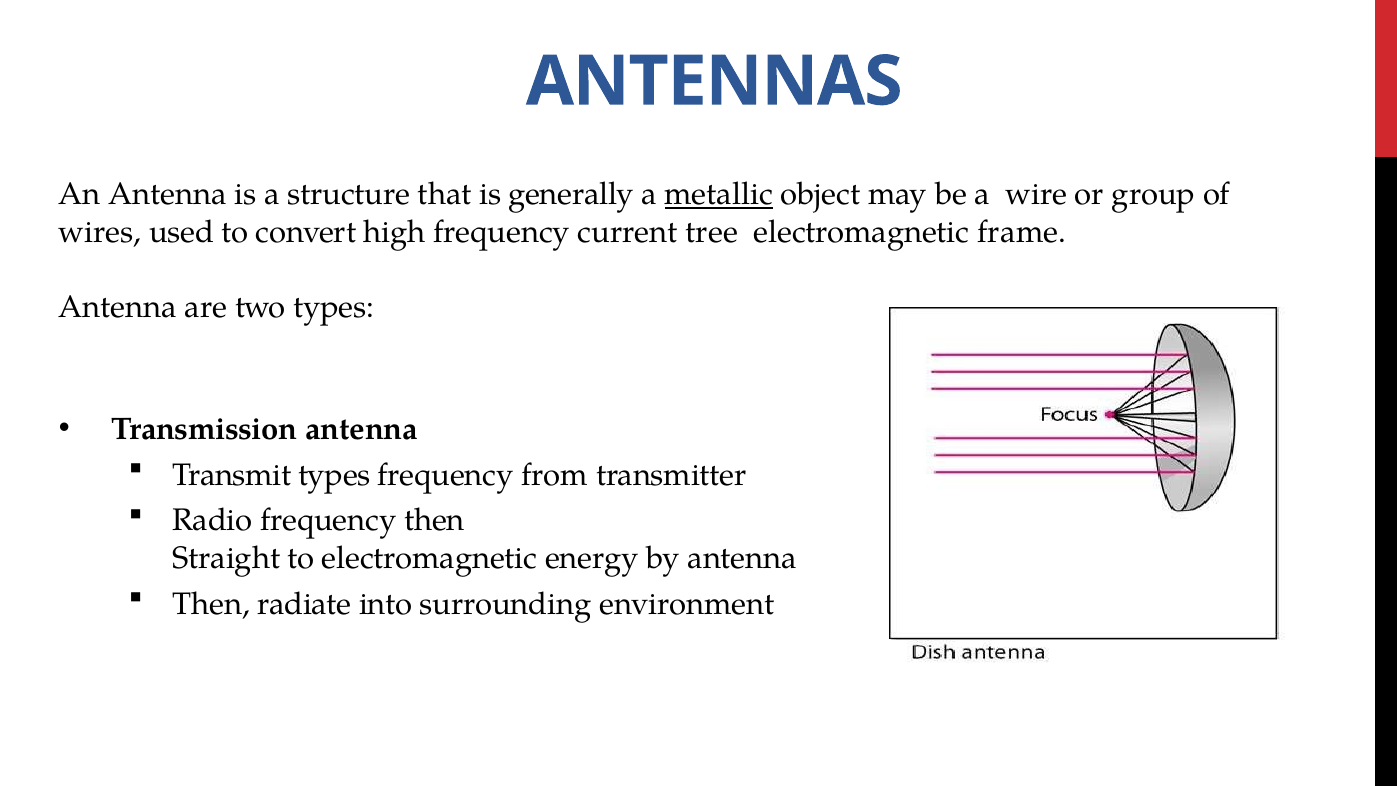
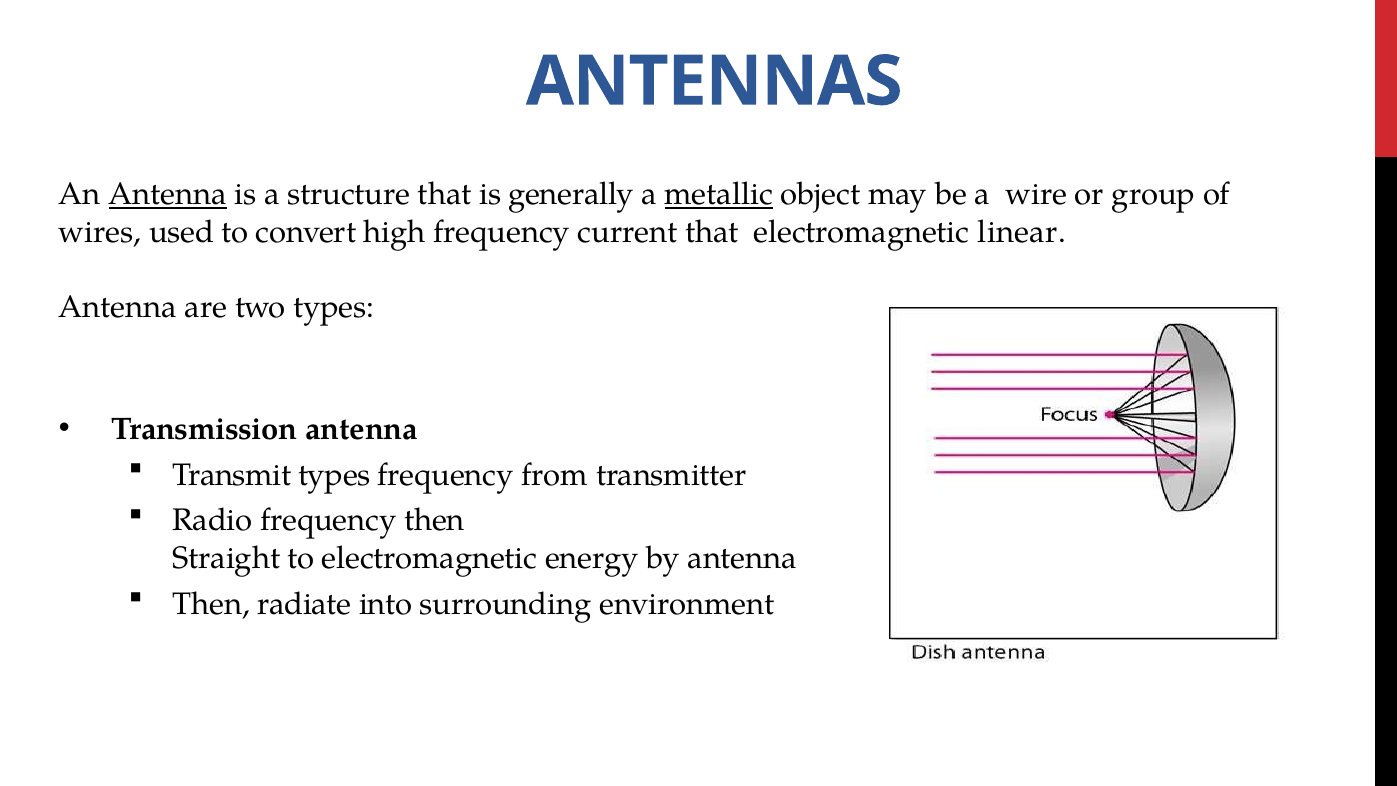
Antenna at (168, 195) underline: none -> present
current tree: tree -> that
frame: frame -> linear
